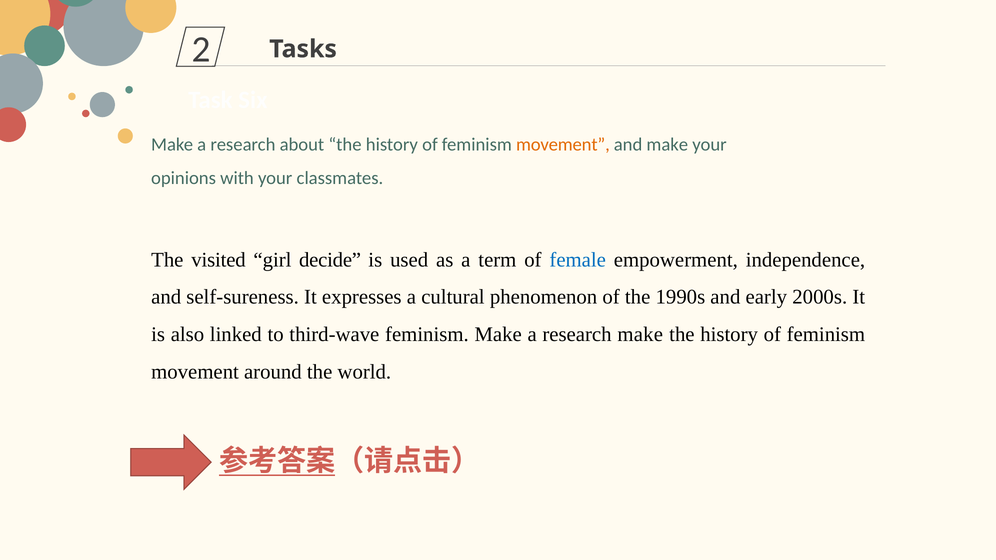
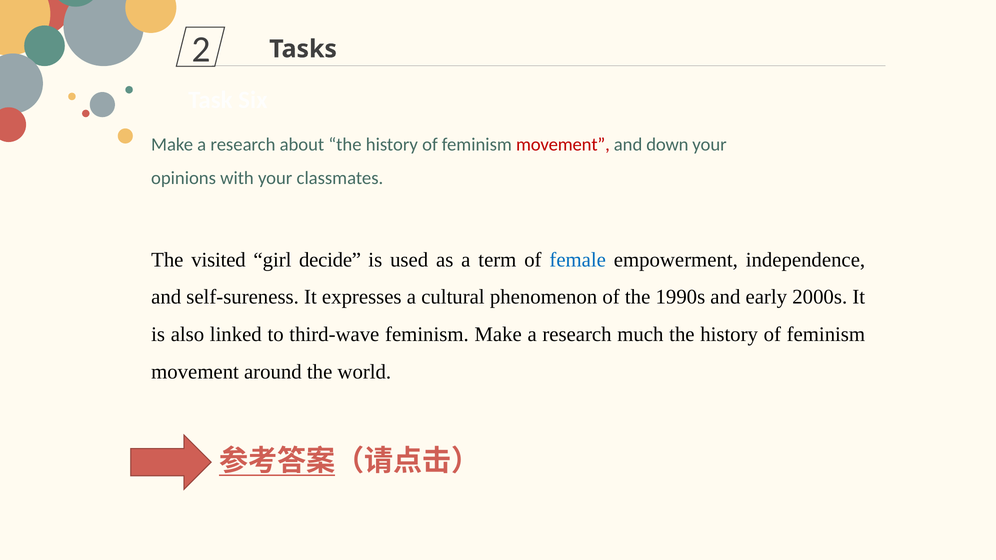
movement at (563, 145) colour: orange -> red
and make: make -> down
research make: make -> much
